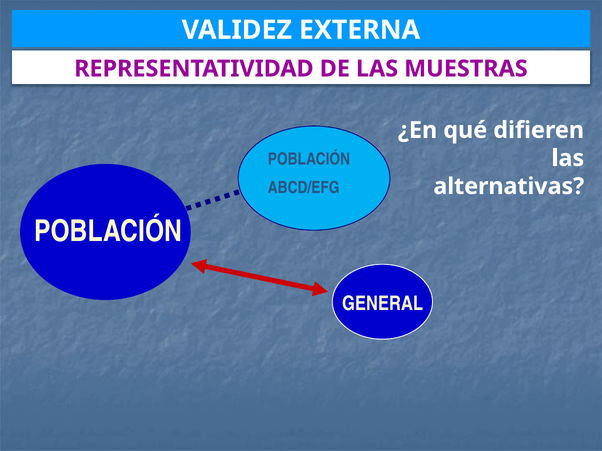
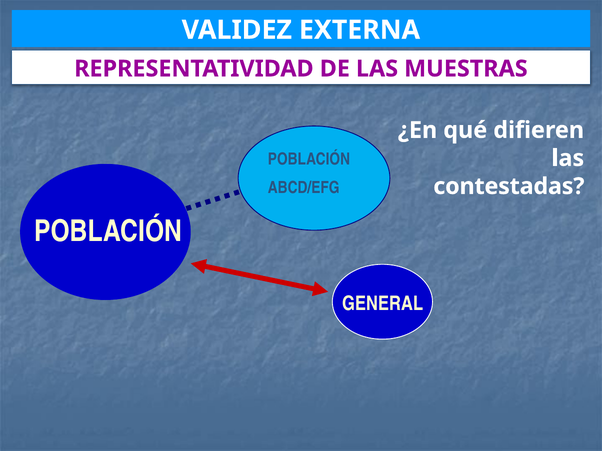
alternativas: alternativas -> contestadas
